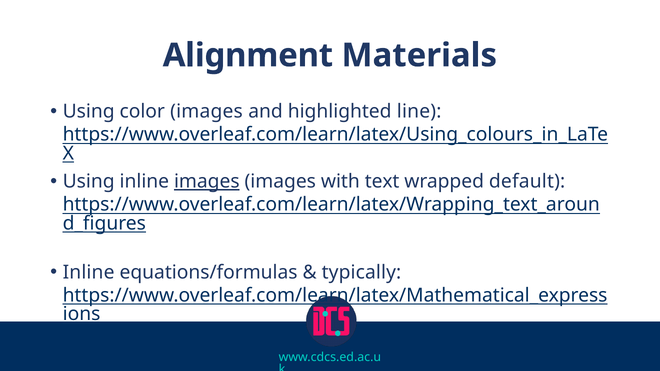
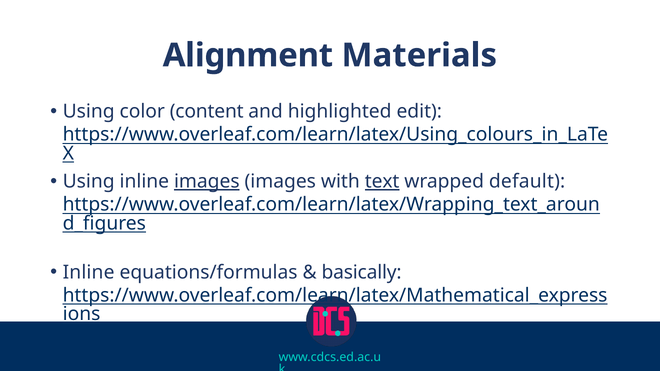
color images: images -> content
line: line -> edit
text underline: none -> present
typically: typically -> basically
